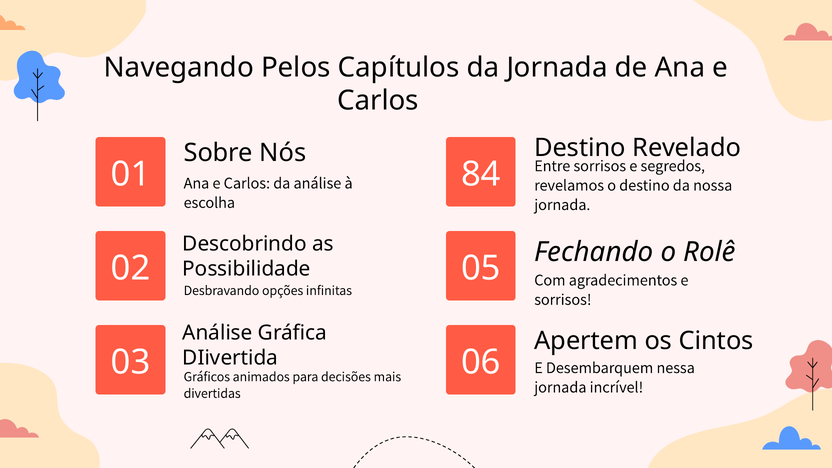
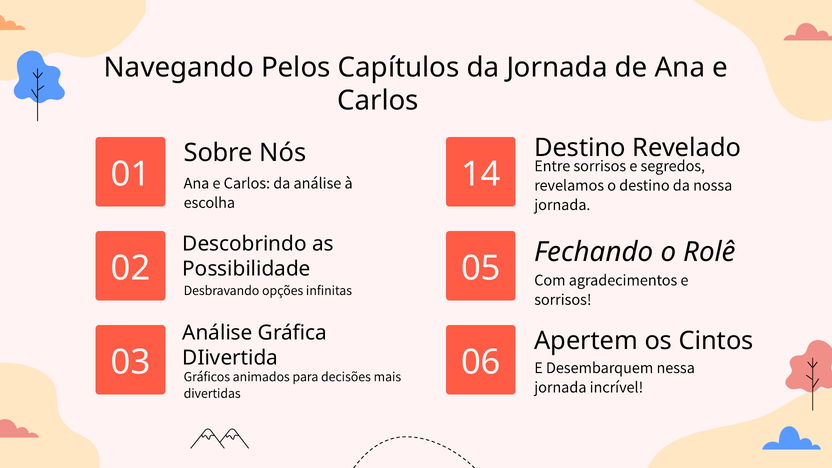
84: 84 -> 14
